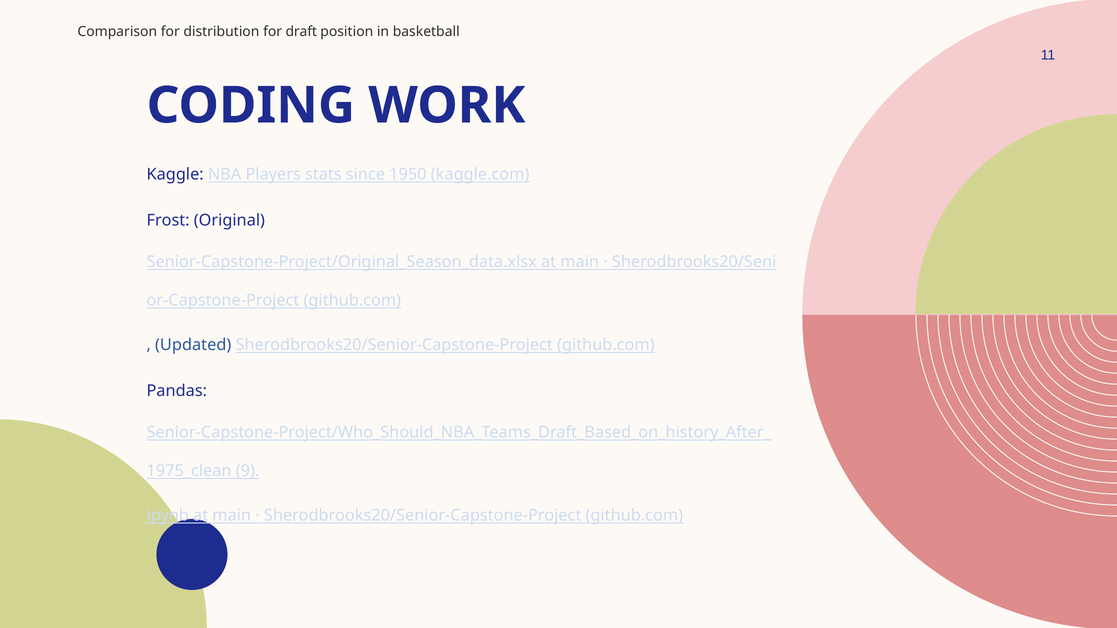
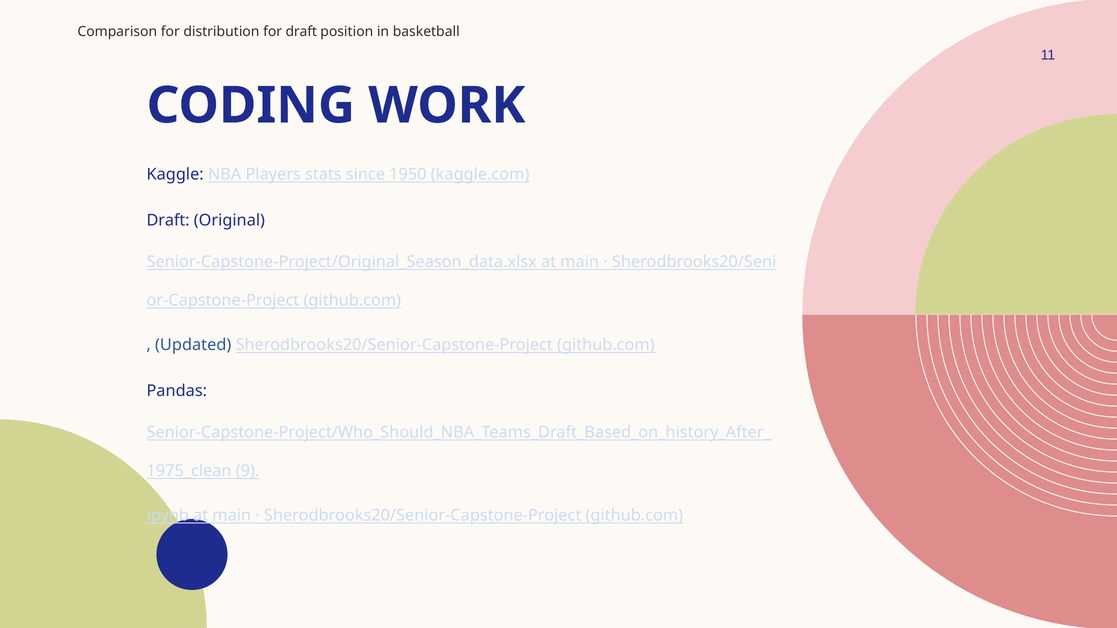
Frost at (168, 220): Frost -> Draft
